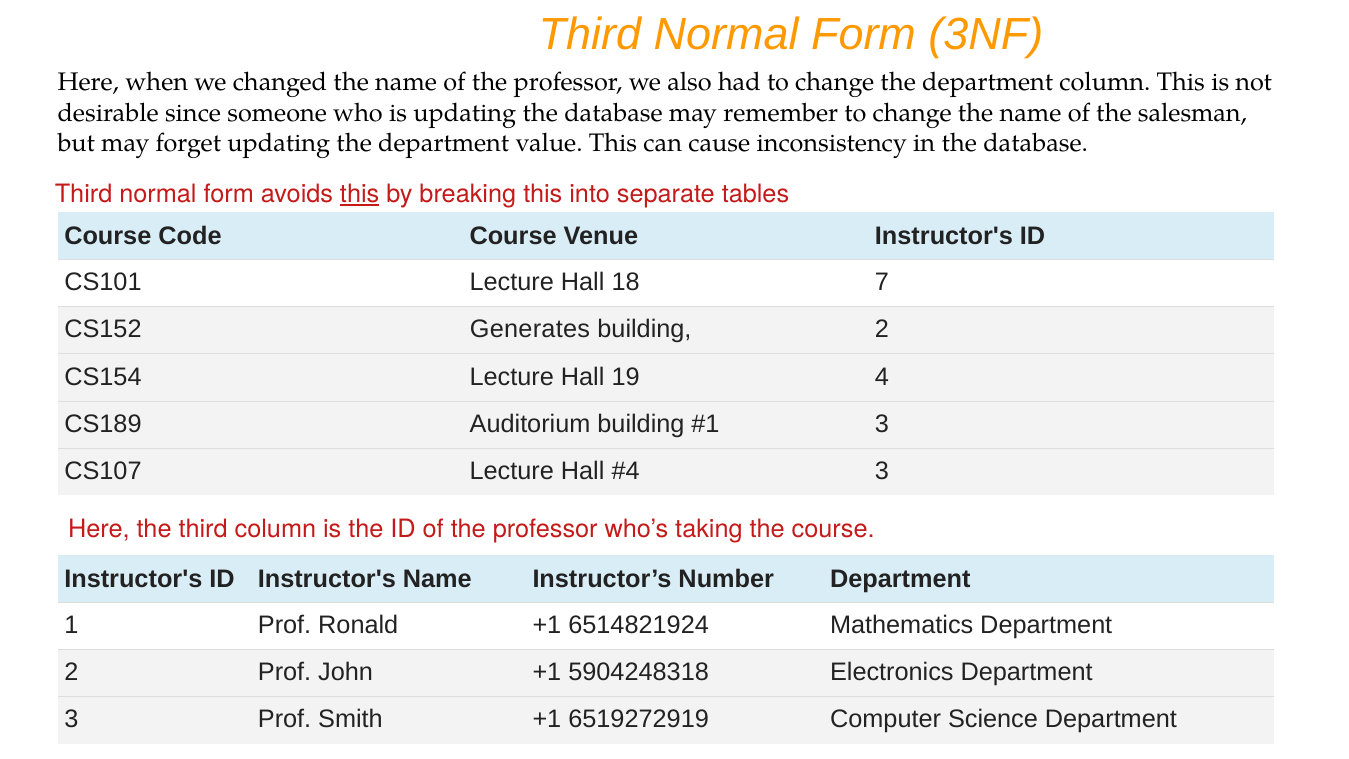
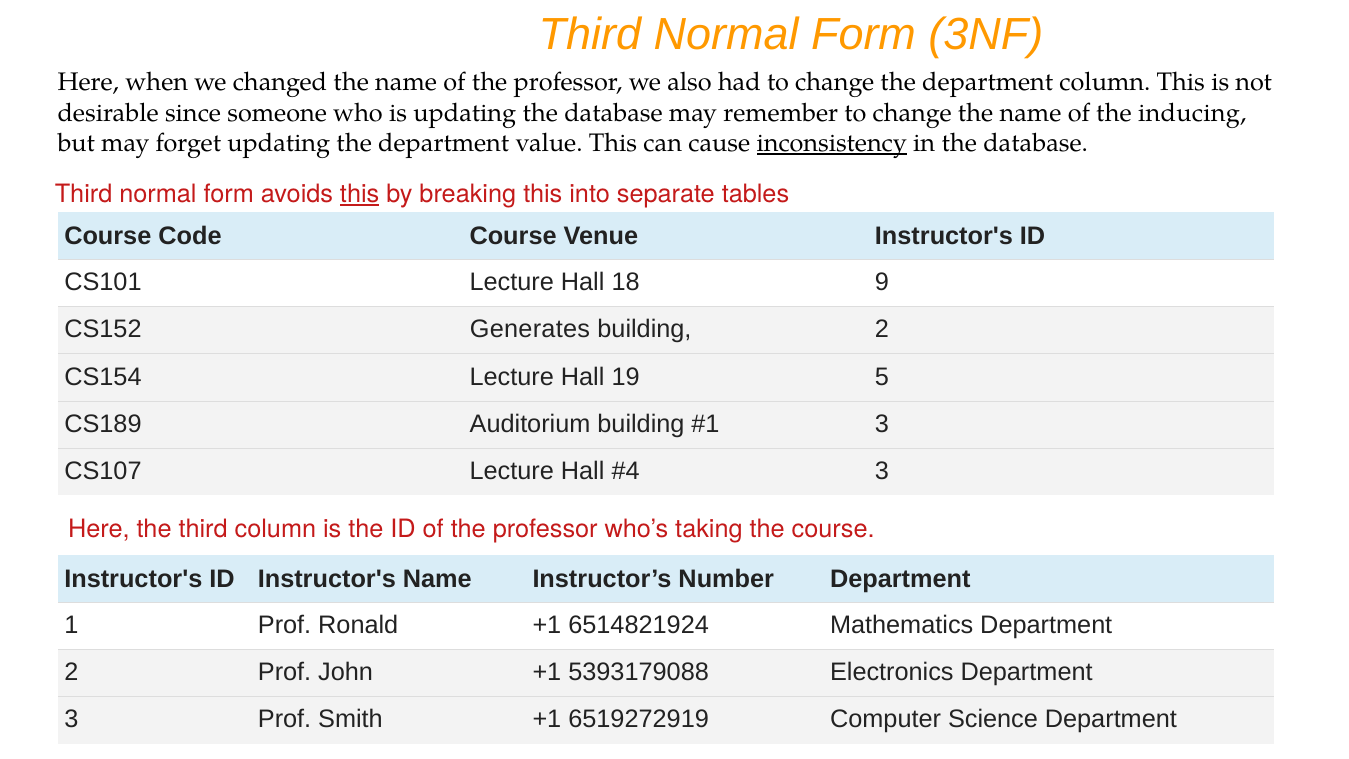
salesman: salesman -> inducing
inconsistency underline: none -> present
7: 7 -> 9
4: 4 -> 5
5904248318: 5904248318 -> 5393179088
